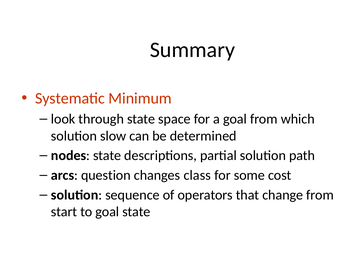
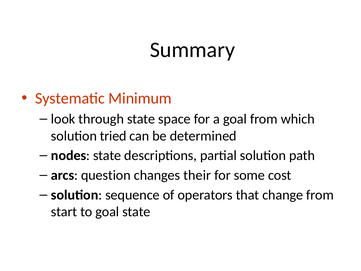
slow: slow -> tried
class: class -> their
